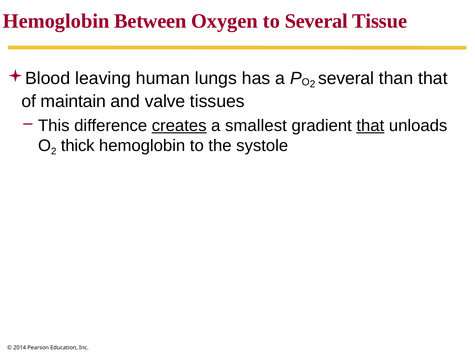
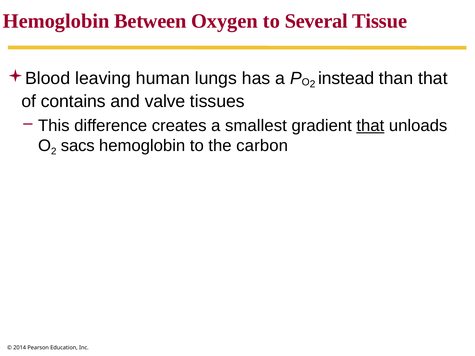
several at (346, 78): several -> instead
maintain: maintain -> contains
creates underline: present -> none
thick: thick -> sacs
systole: systole -> carbon
